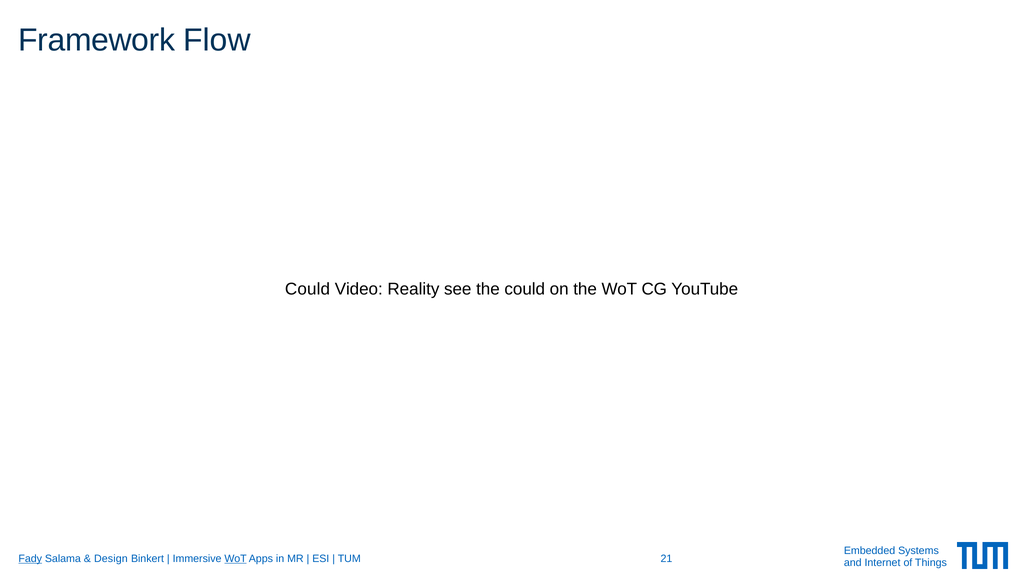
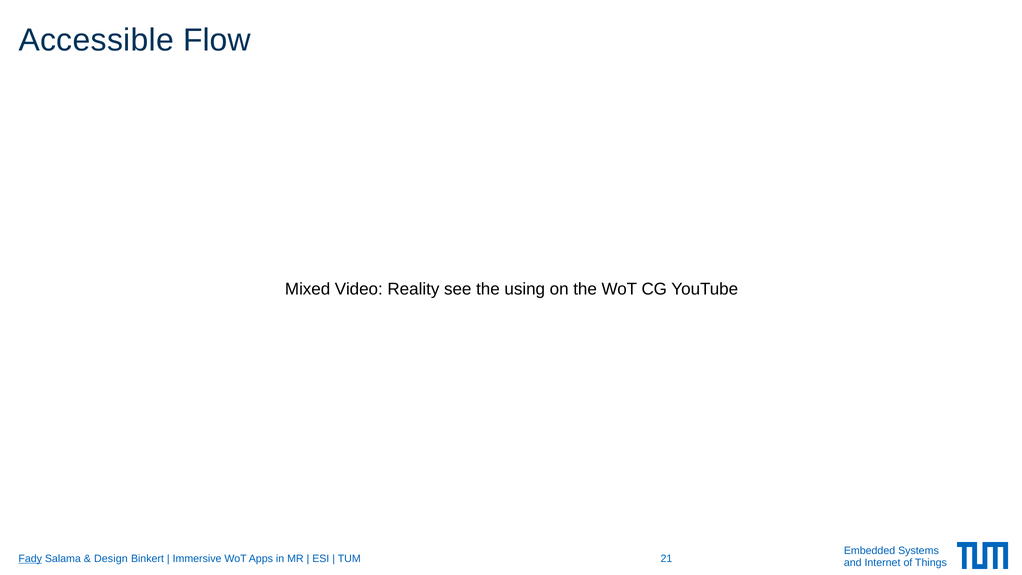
Framework: Framework -> Accessible
Could at (308, 289): Could -> Mixed
the could: could -> using
WoT at (236, 559) underline: present -> none
